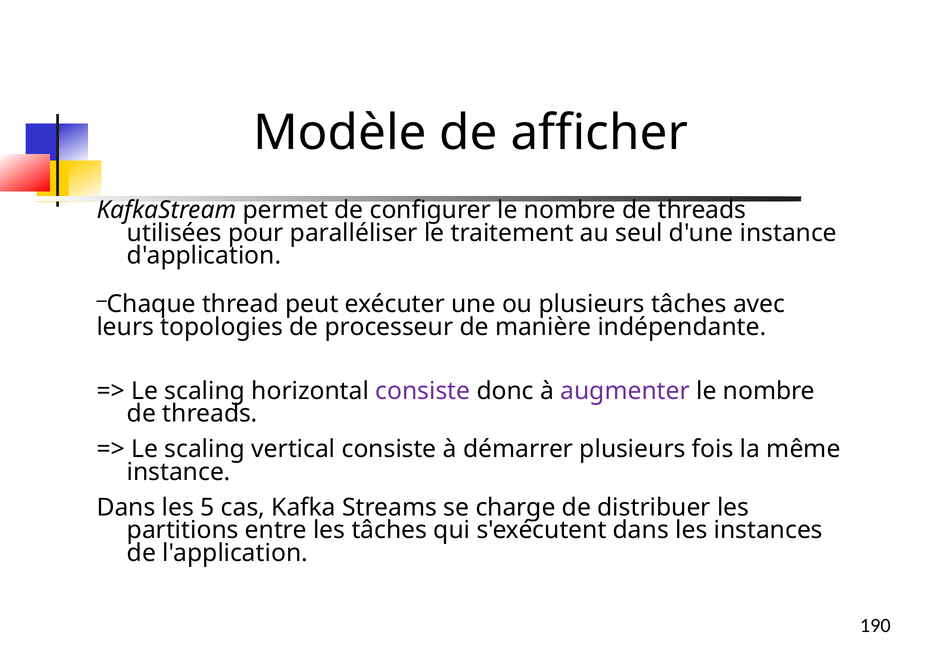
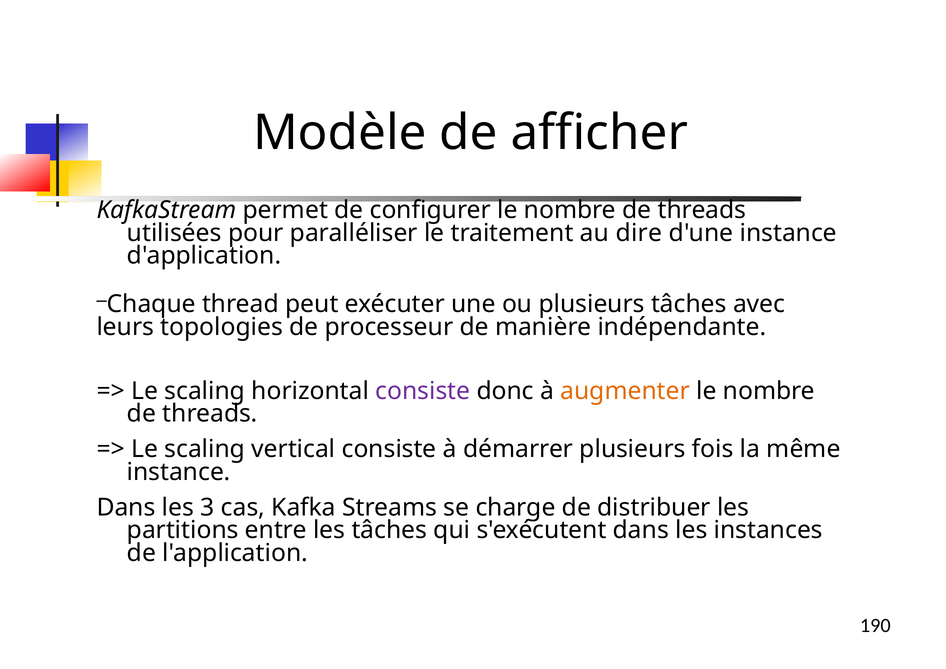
seul: seul -> dire
augmenter colour: purple -> orange
5: 5 -> 3
